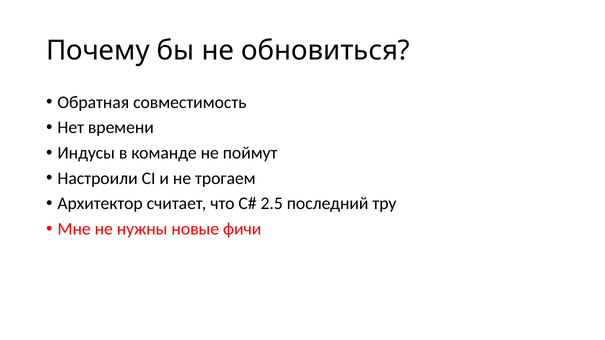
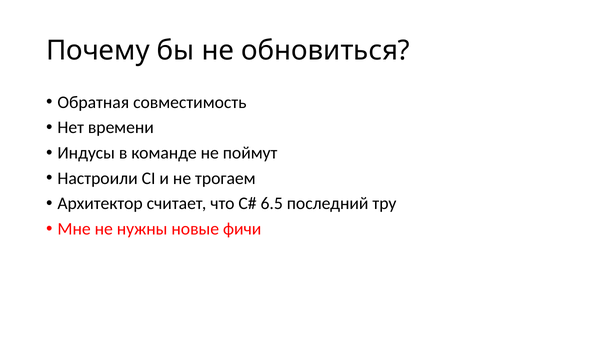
2.5: 2.5 -> 6.5
